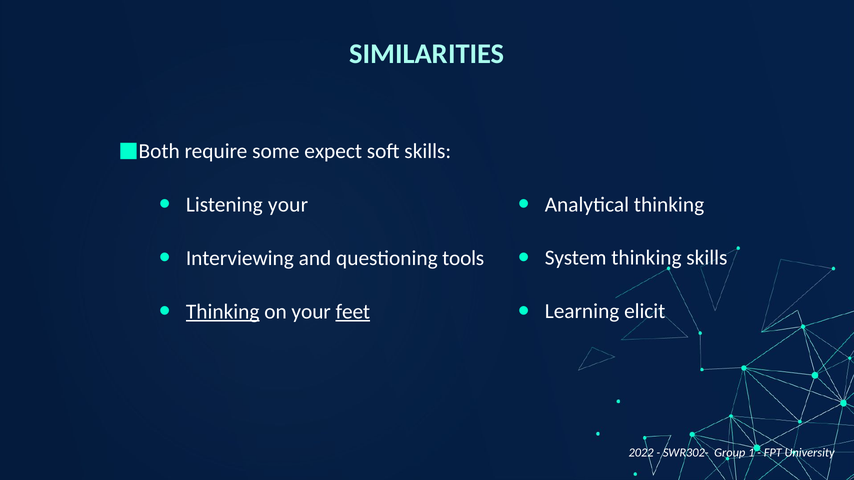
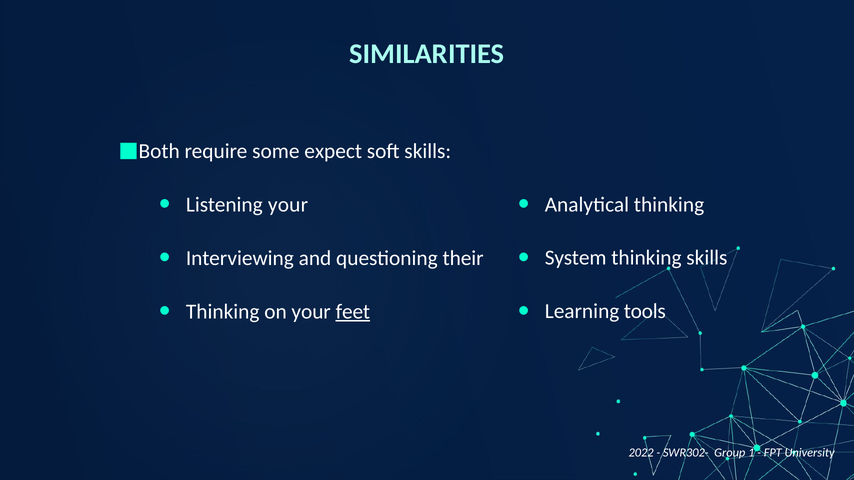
tools: tools -> their
elicit: elicit -> tools
Thinking at (223, 312) underline: present -> none
